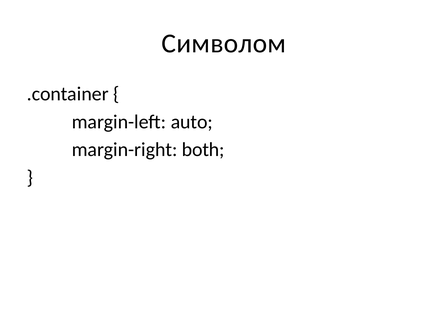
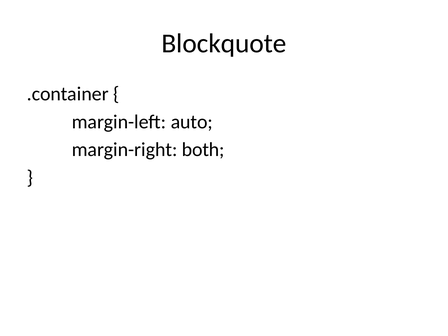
Символом: Символом -> Blockquote
